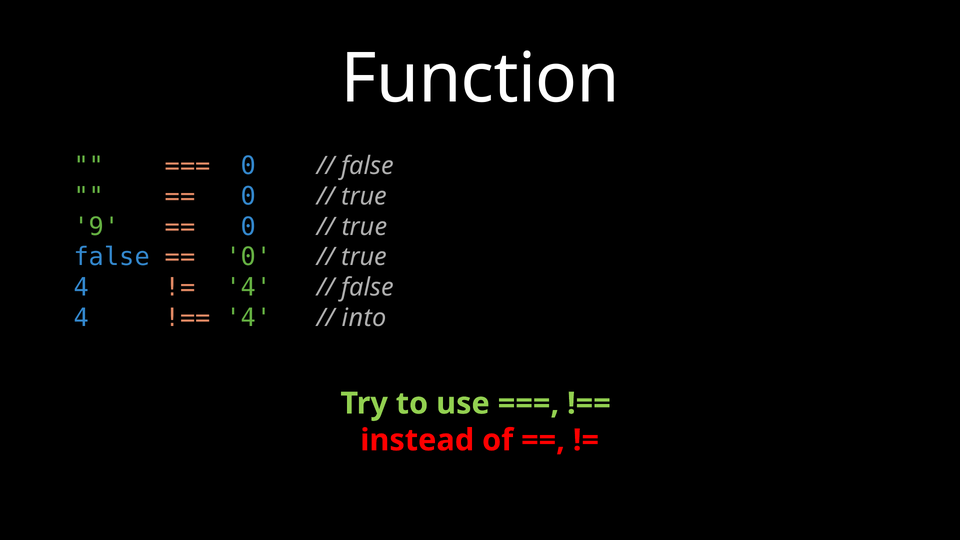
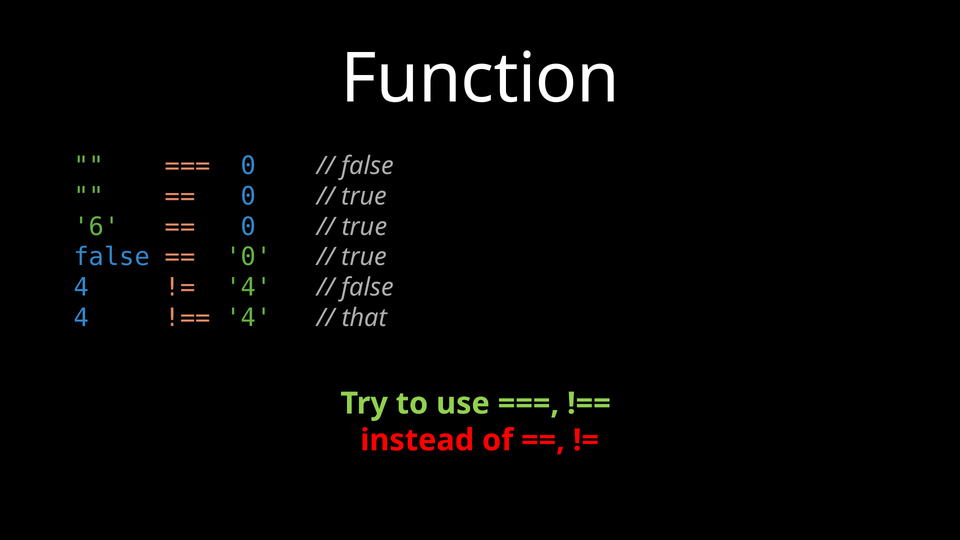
9: 9 -> 6
into: into -> that
